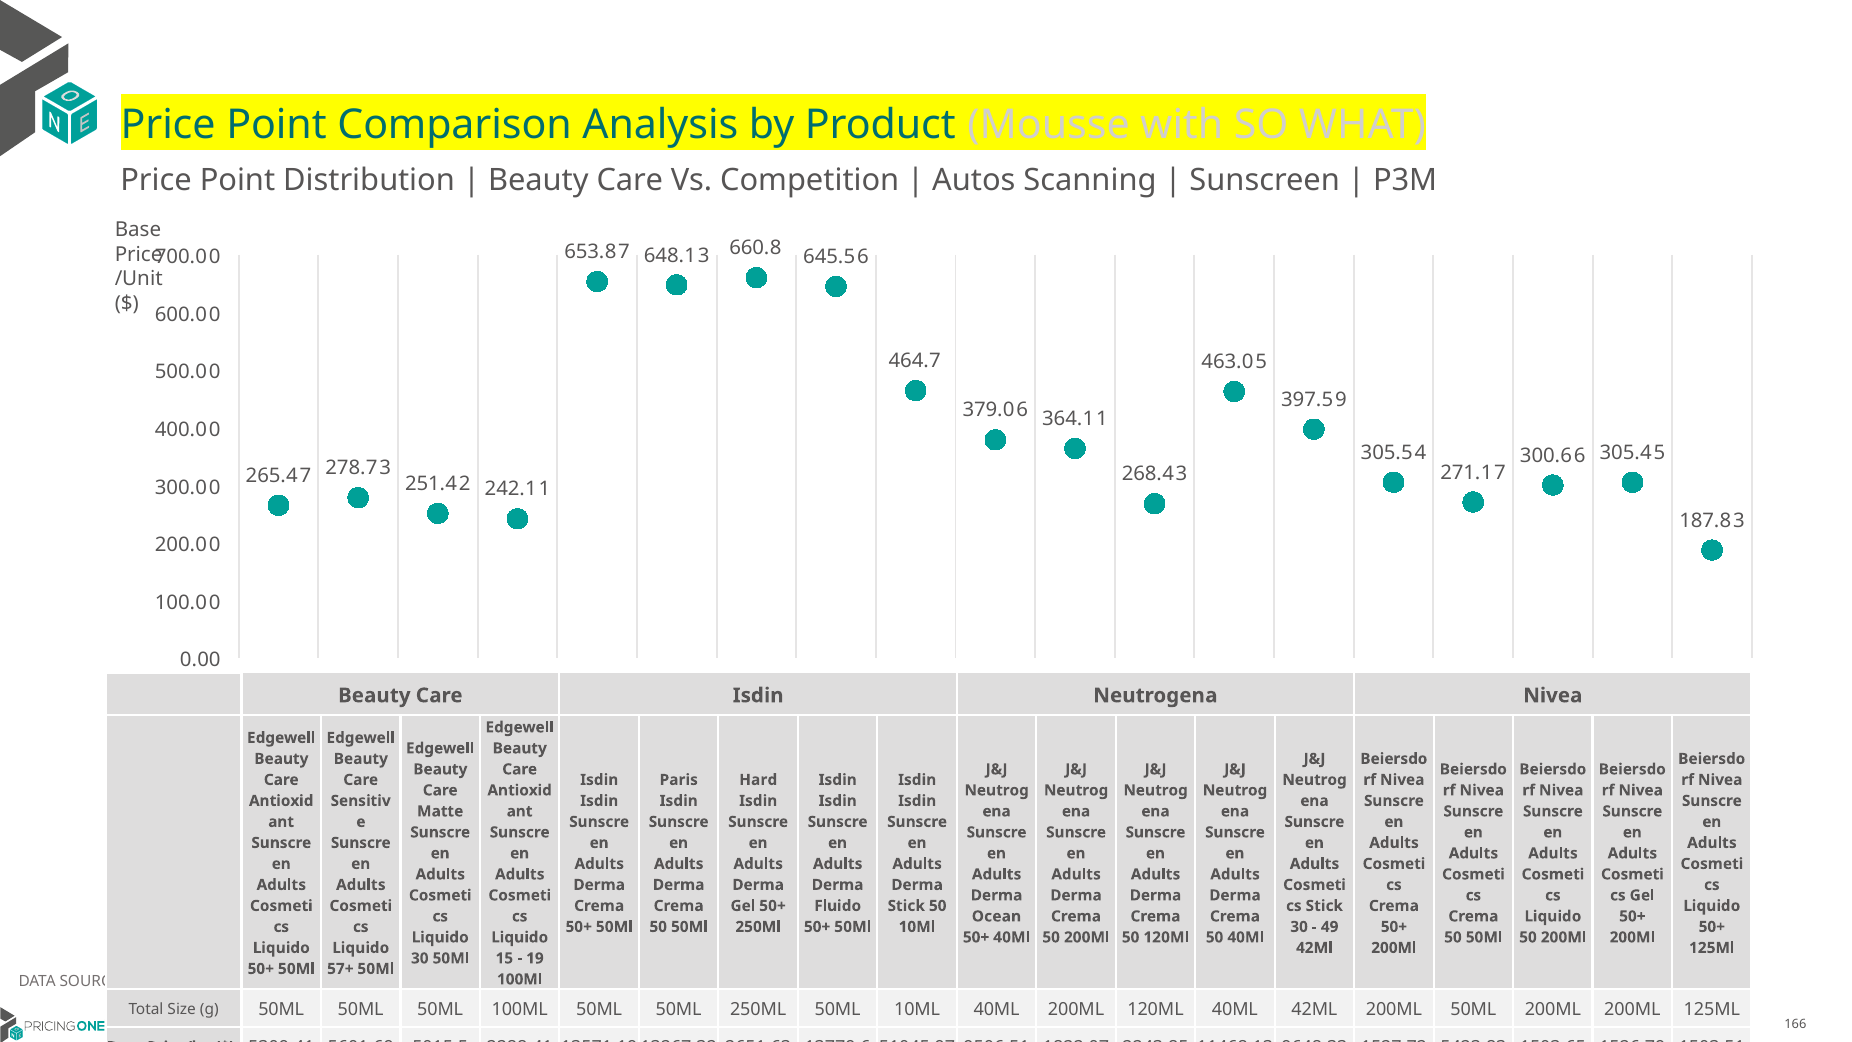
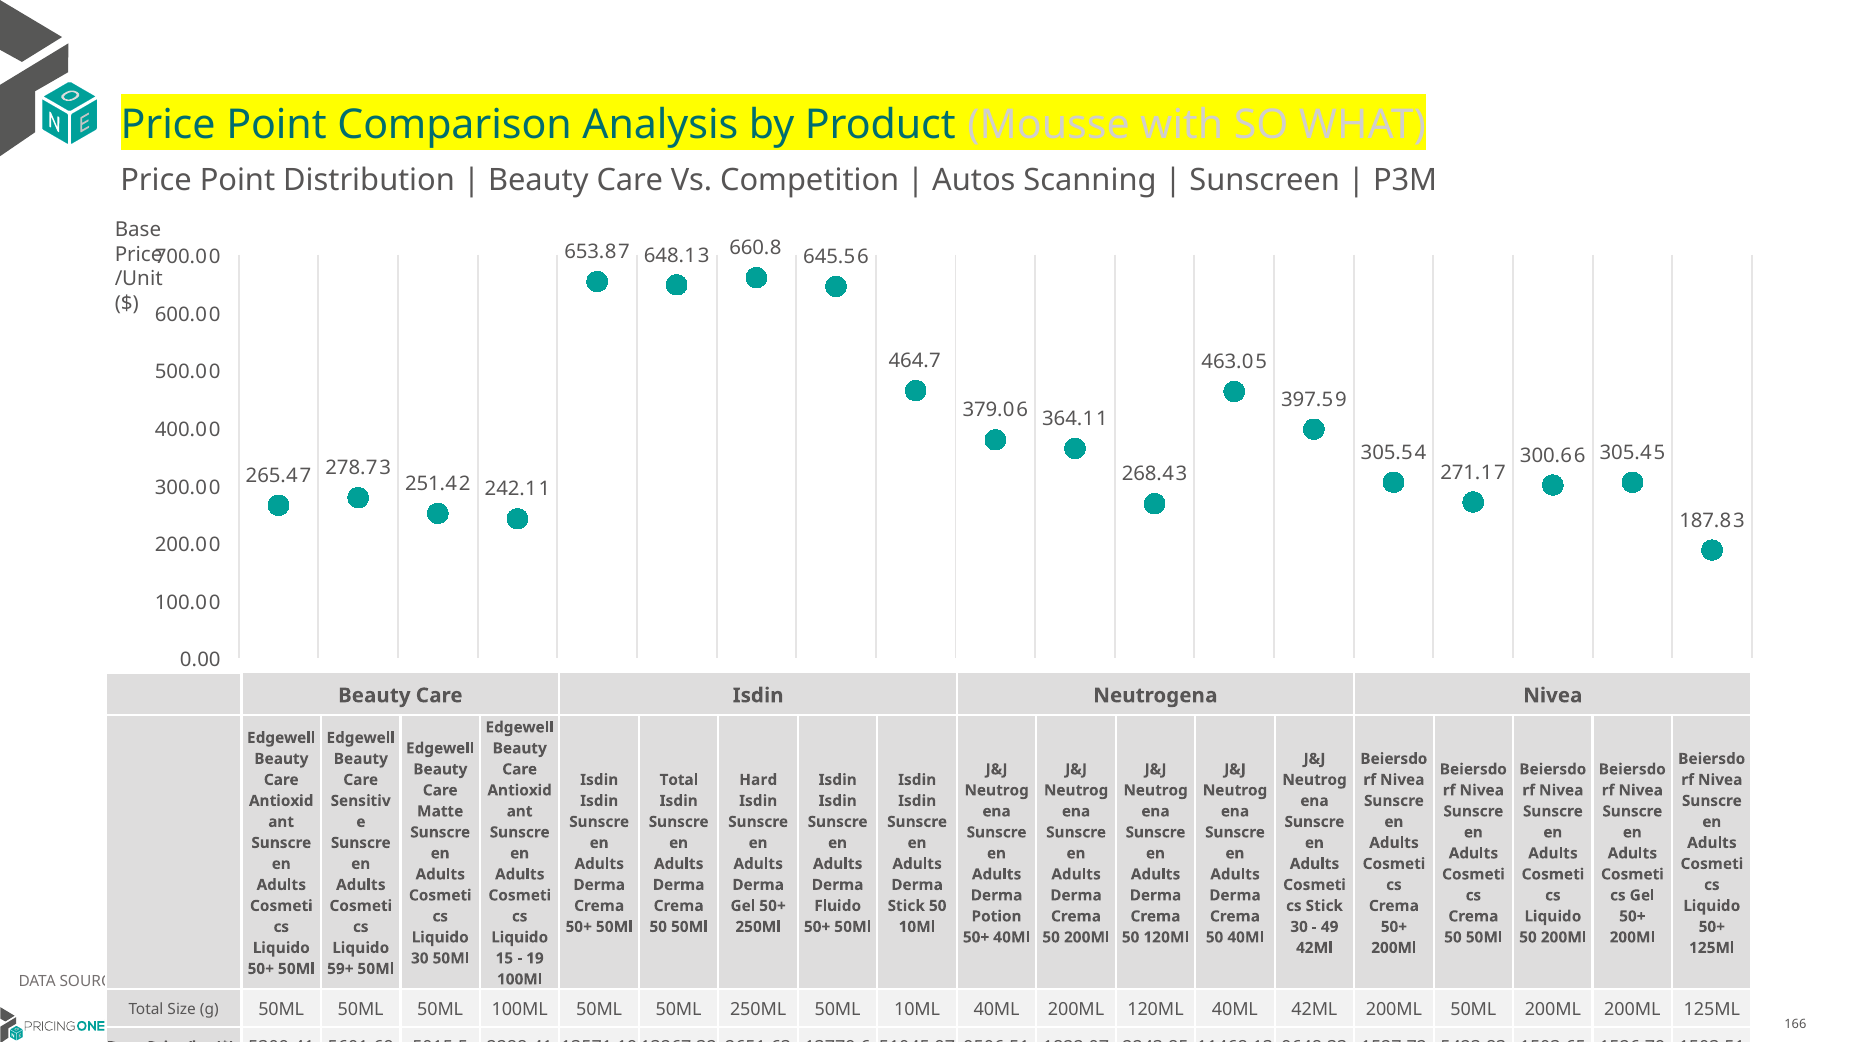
Paris at (679, 780): Paris -> Total
Ocean: Ocean -> Potion
57+: 57+ -> 59+
